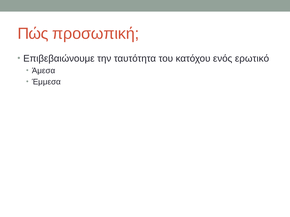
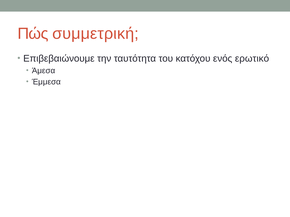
προσωπική: προσωπική -> συμμετρική
